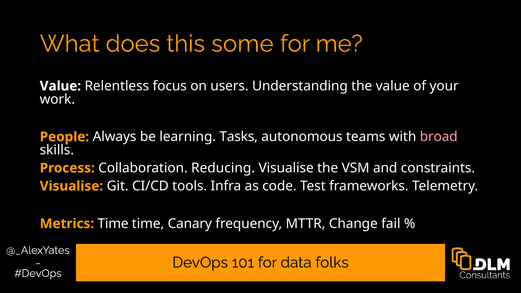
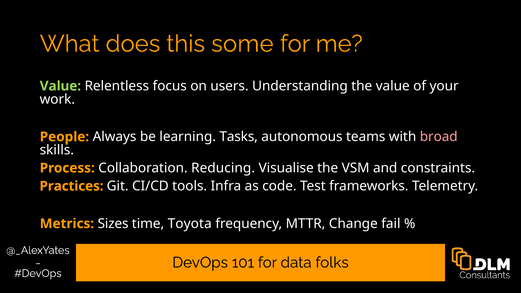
Value at (60, 86) colour: white -> light green
Visualise at (71, 186): Visualise -> Practices
Metrics Time: Time -> Sizes
Canary: Canary -> Toyota
